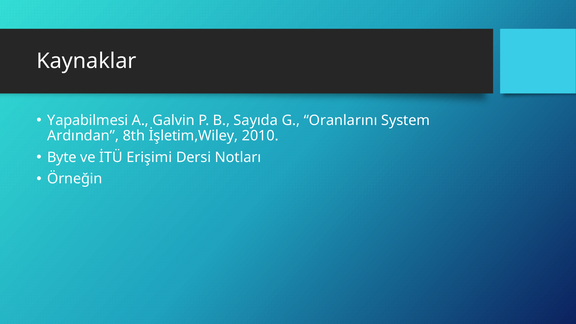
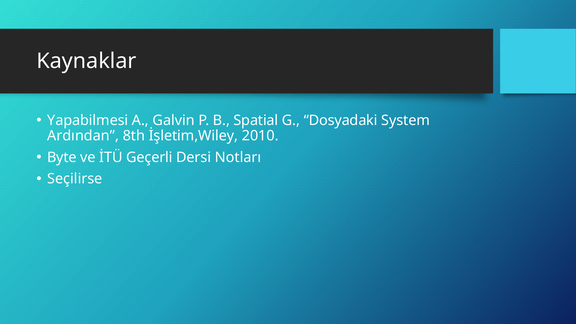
Sayıda: Sayıda -> Spatial
Oranlarını: Oranlarını -> Dosyadaki
Erişimi: Erişimi -> Geçerli
Örneğin: Örneğin -> Seçilirse
